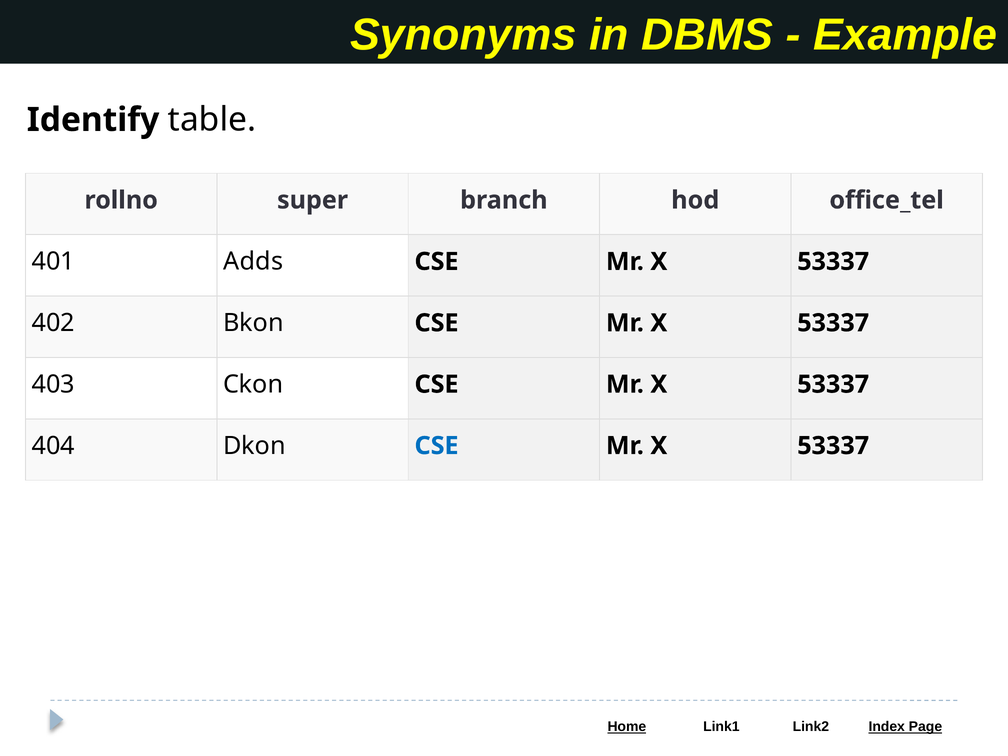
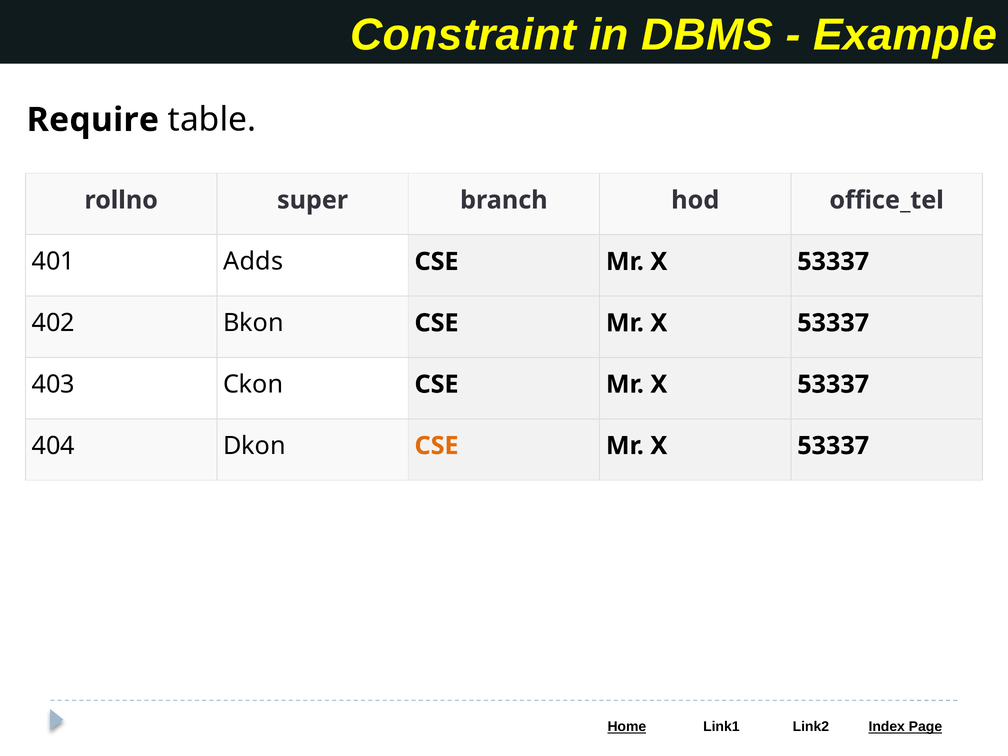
Synonyms: Synonyms -> Constraint
Identify: Identify -> Require
CSE at (437, 446) colour: blue -> orange
